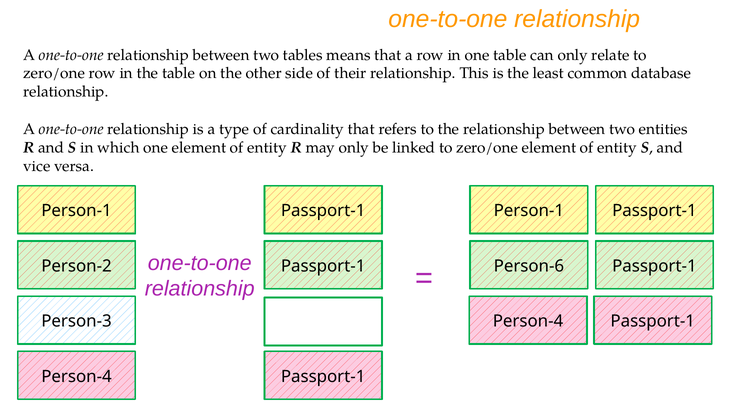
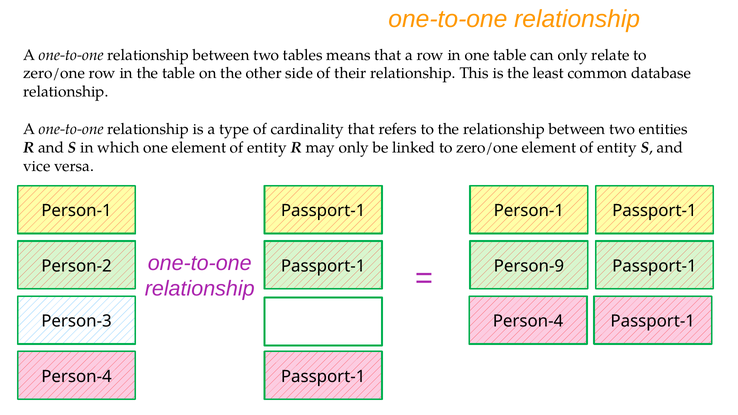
Person-6: Person-6 -> Person-9
